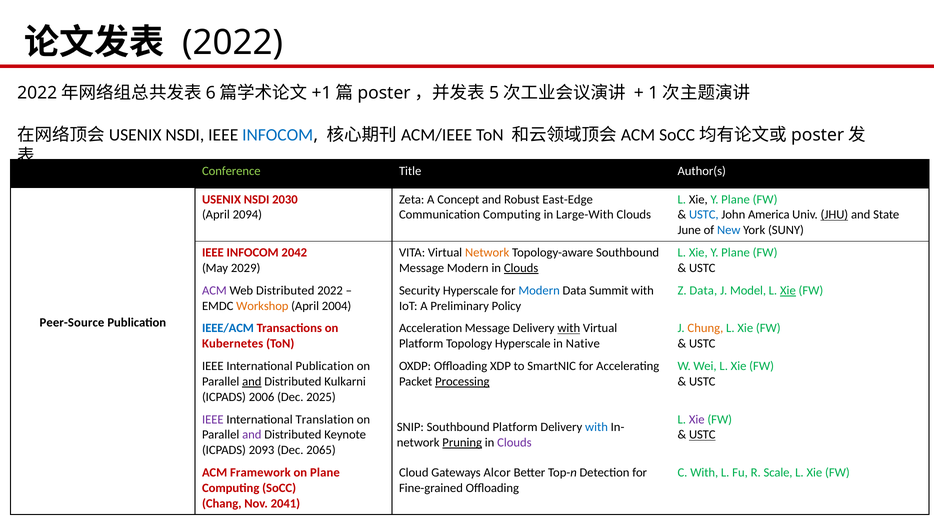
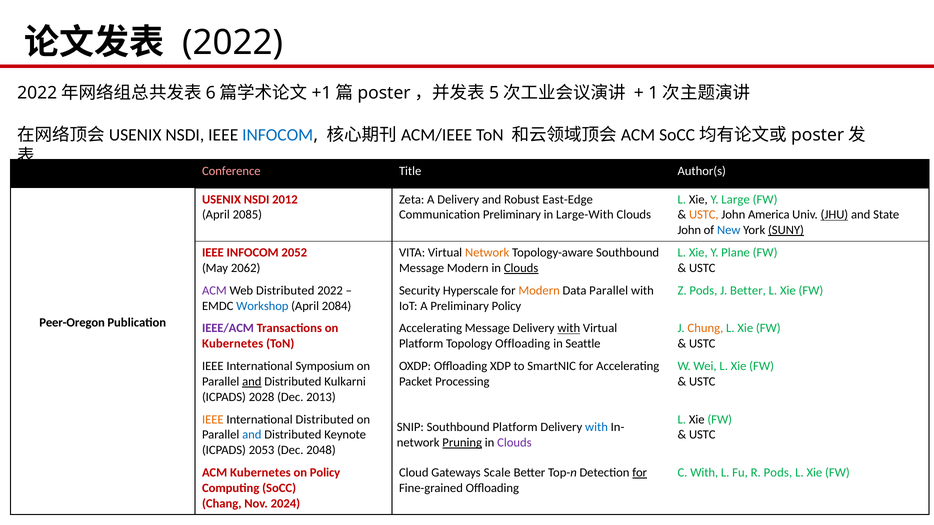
Conference colour: light green -> pink
2030: 2030 -> 2012
A Concept: Concept -> Delivery
Plane at (736, 200): Plane -> Large
2094: 2094 -> 2085
Communication Computing: Computing -> Preliminary
USTC at (704, 215) colour: blue -> orange
June at (689, 230): June -> John
SUNY underline: none -> present
2042: 2042 -> 2052
2029: 2029 -> 2062
Modern at (539, 291) colour: blue -> orange
Data Summit: Summit -> Parallel
Z Data: Data -> Pods
J Model: Model -> Better
Xie at (788, 291) underline: present -> none
Workshop colour: orange -> blue
2004: 2004 -> 2084
Peer-Source: Peer-Source -> Peer-Oregon
IEEE/ACM colour: blue -> purple
Acceleration at (431, 329): Acceleration -> Accelerating
Topology Hyperscale: Hyperscale -> Offloading
Native: Native -> Seattle
International Publication: Publication -> Symposium
Processing underline: present -> none
2006: 2006 -> 2028
2025: 2025 -> 2013
IEEE at (213, 420) colour: purple -> orange
International Translation: Translation -> Distributed
Xie at (697, 420) colour: purple -> black
and at (252, 435) colour: purple -> blue
USTC at (702, 435) underline: present -> none
2093: 2093 -> 2053
2065: 2065 -> 2048
ACM Framework: Framework -> Kubernetes
on Plane: Plane -> Policy
Alcor: Alcor -> Scale
for at (640, 473) underline: none -> present
R Scale: Scale -> Pods
2041: 2041 -> 2024
